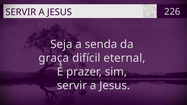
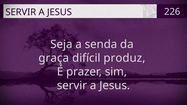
eternal: eternal -> produz
